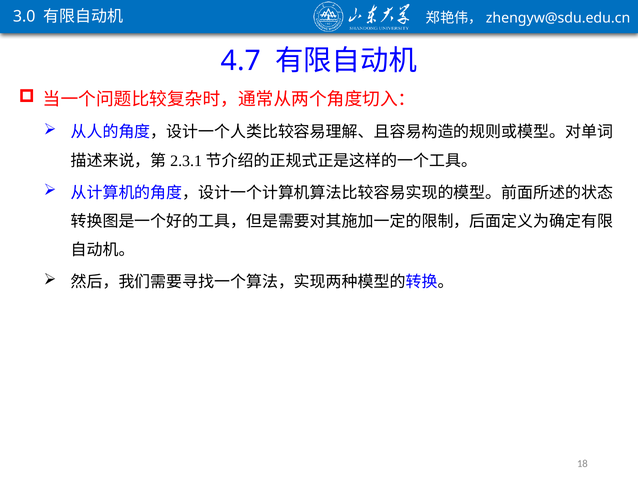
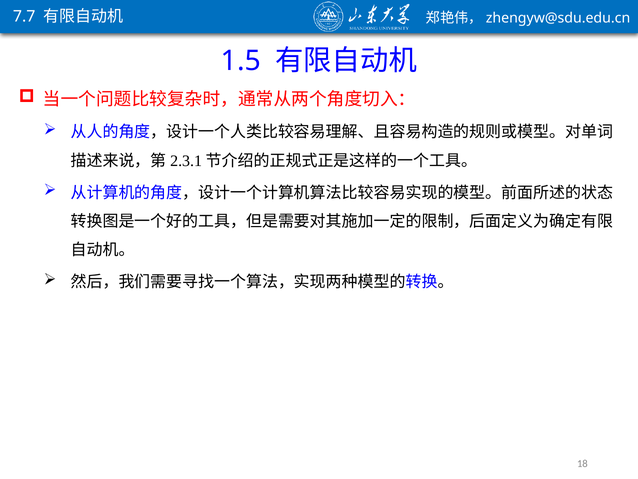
3.0: 3.0 -> 7.7
4.7: 4.7 -> 1.5
